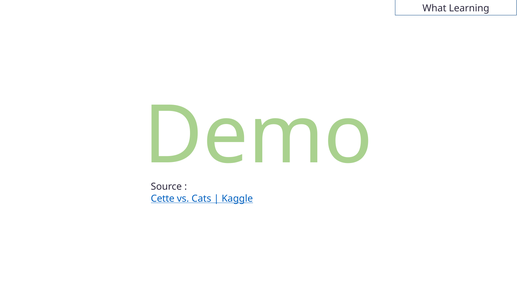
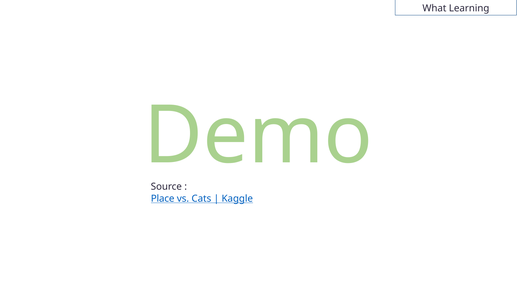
Cette: Cette -> Place
